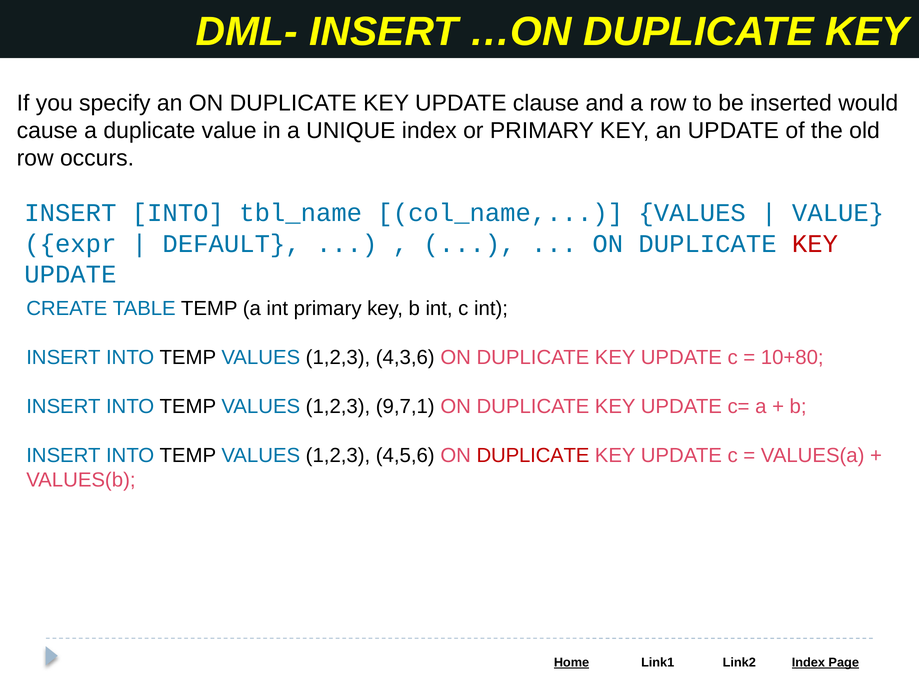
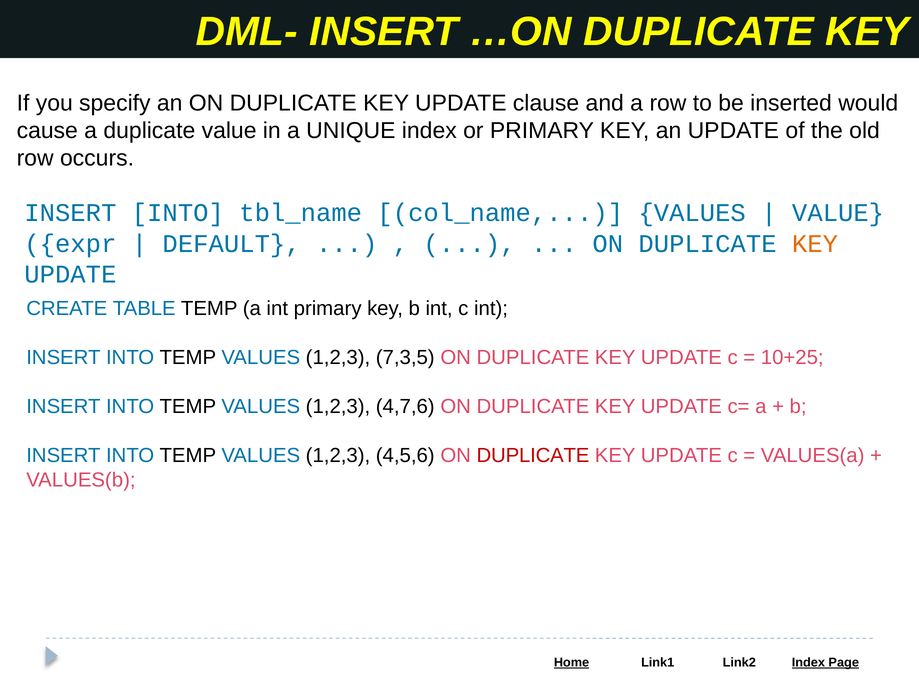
KEY at (815, 244) colour: red -> orange
4,3,6: 4,3,6 -> 7,3,5
10+80: 10+80 -> 10+25
9,7,1: 9,7,1 -> 4,7,6
